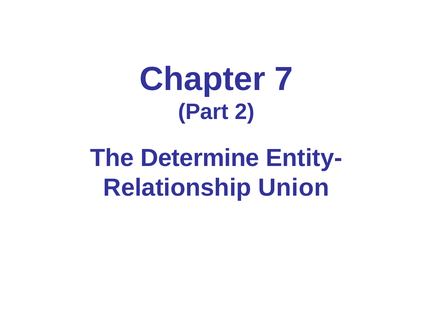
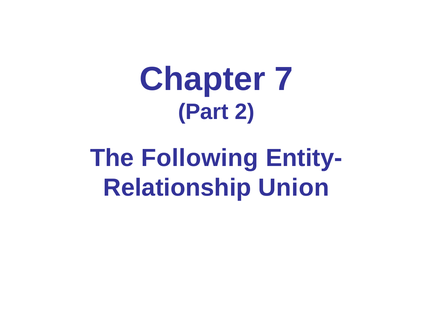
Determine: Determine -> Following
